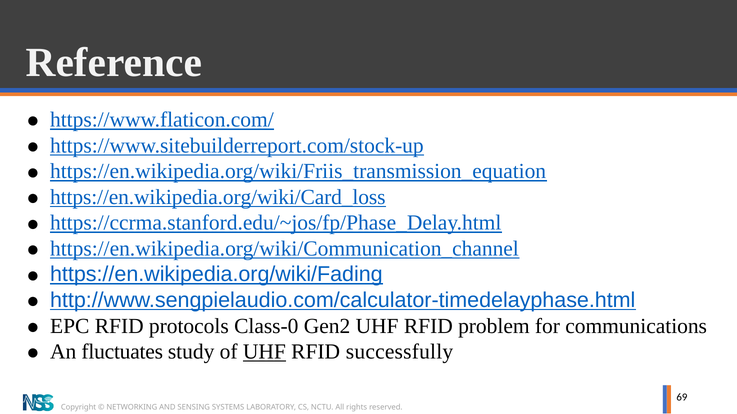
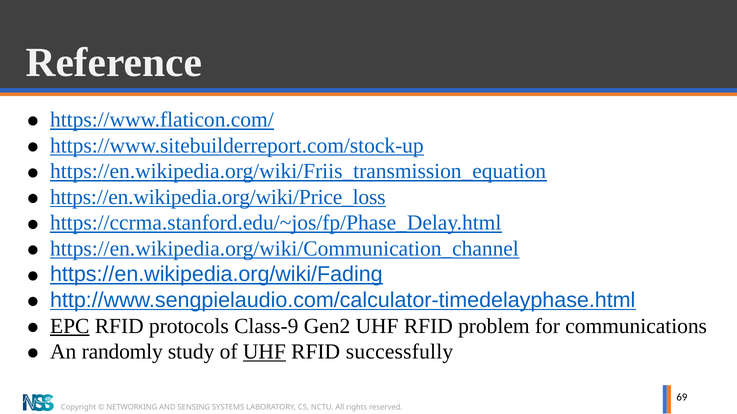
https://en.wikipedia.org/wiki/Card_loss: https://en.wikipedia.org/wiki/Card_loss -> https://en.wikipedia.org/wiki/Price_loss
EPC underline: none -> present
Class-0: Class-0 -> Class-9
fluctuates: fluctuates -> randomly
